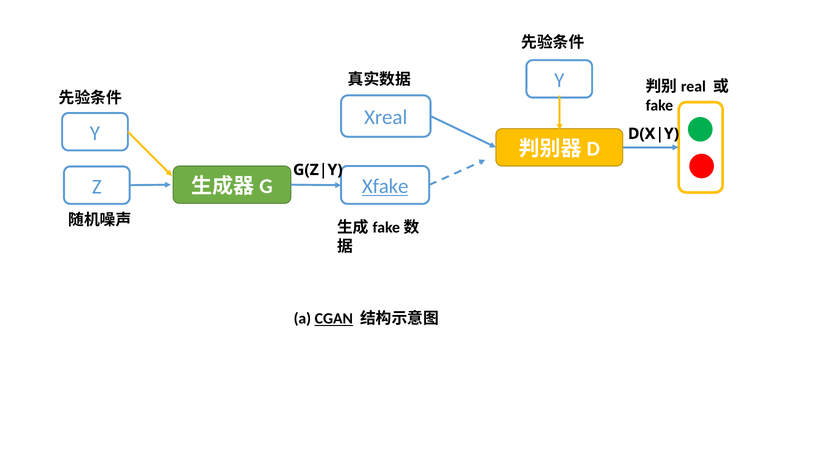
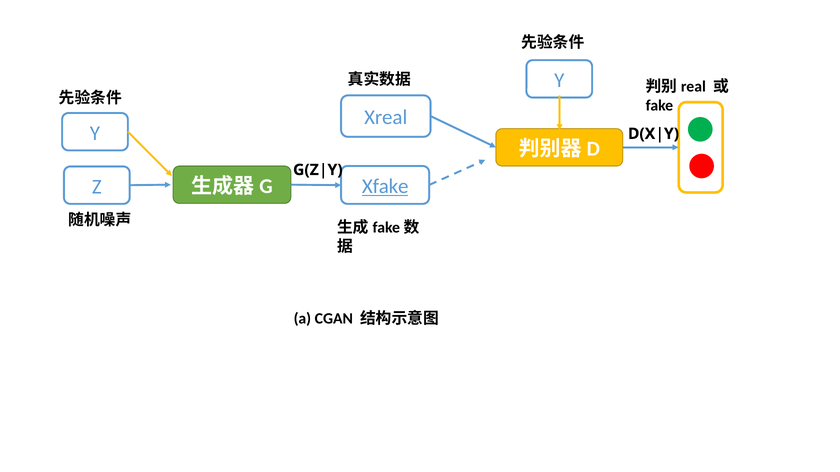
CGAN underline: present -> none
